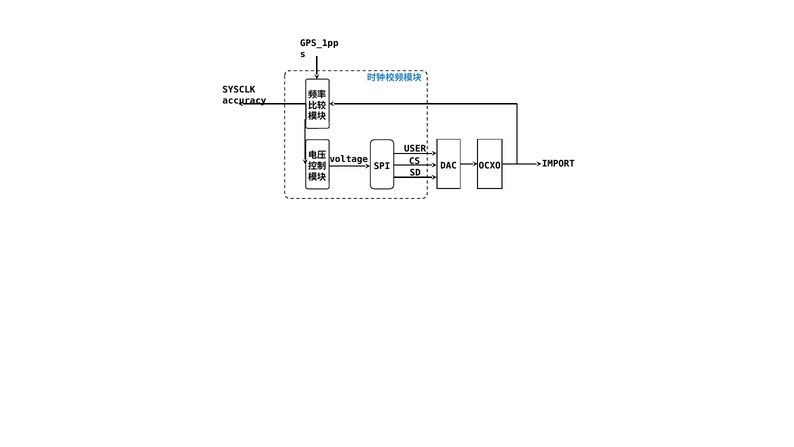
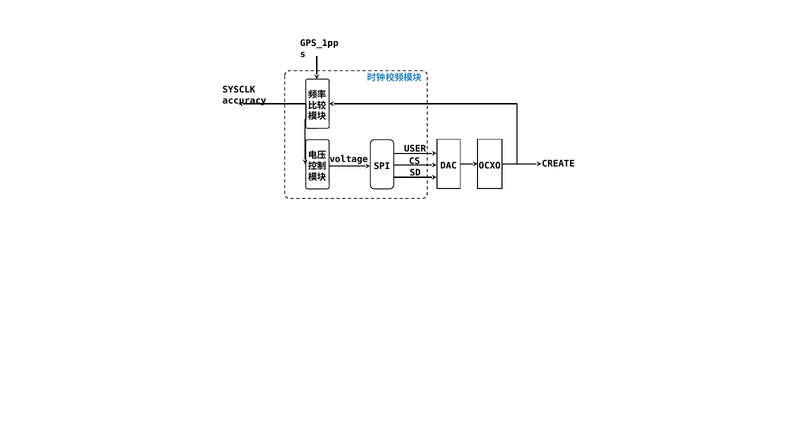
IMPORT: IMPORT -> CREATE
